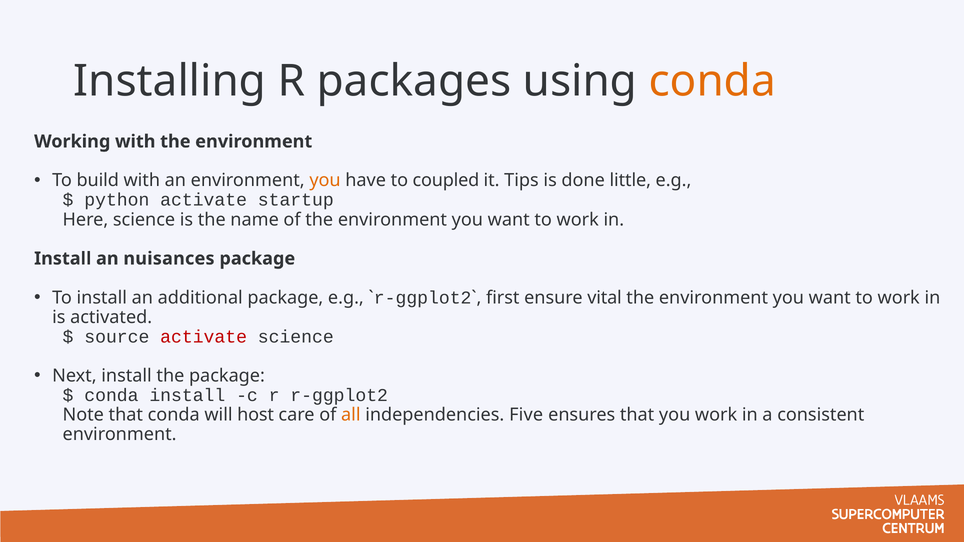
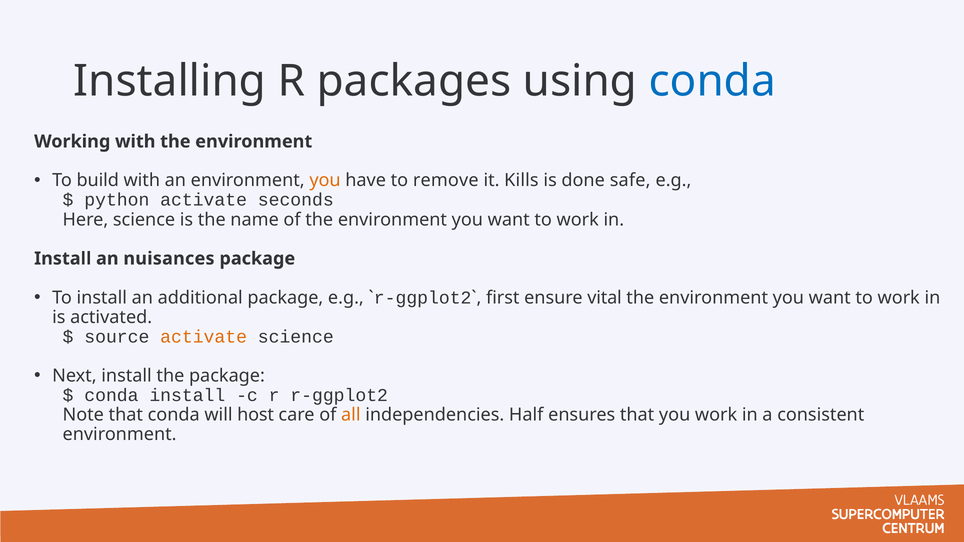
conda at (712, 81) colour: orange -> blue
coupled: coupled -> remove
Tips: Tips -> Kills
little: little -> safe
startup: startup -> seconds
activate at (204, 337) colour: red -> orange
Five: Five -> Half
